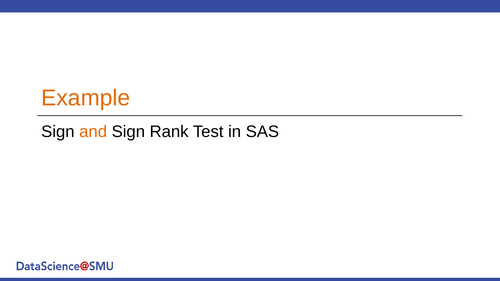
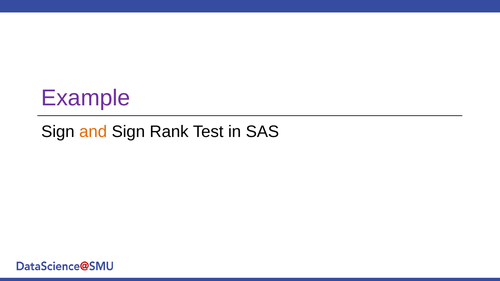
Example colour: orange -> purple
